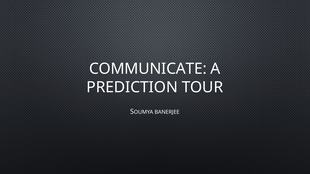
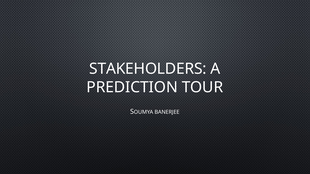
COMMUNICATE: COMMUNICATE -> STAKEHOLDERS
